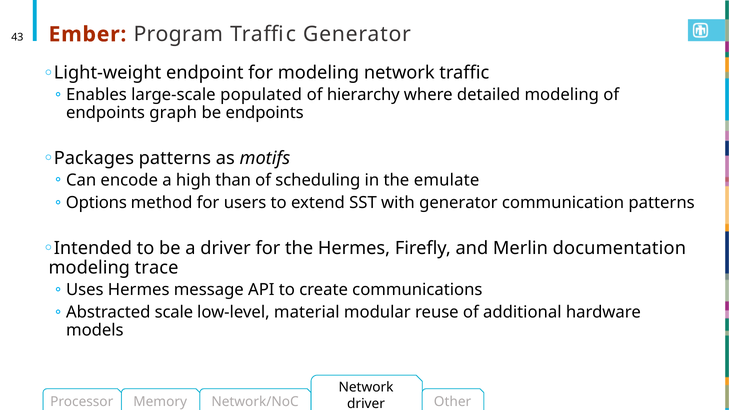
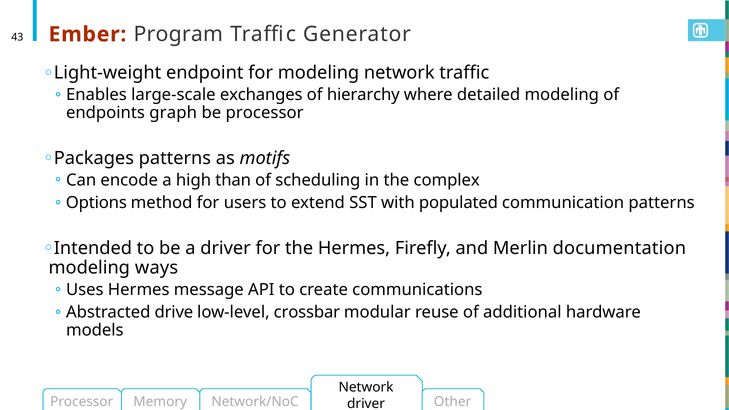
populated: populated -> exchanges
be endpoints: endpoints -> processor
emulate: emulate -> complex
with generator: generator -> populated
trace: trace -> ways
scale: scale -> drive
material: material -> crossbar
